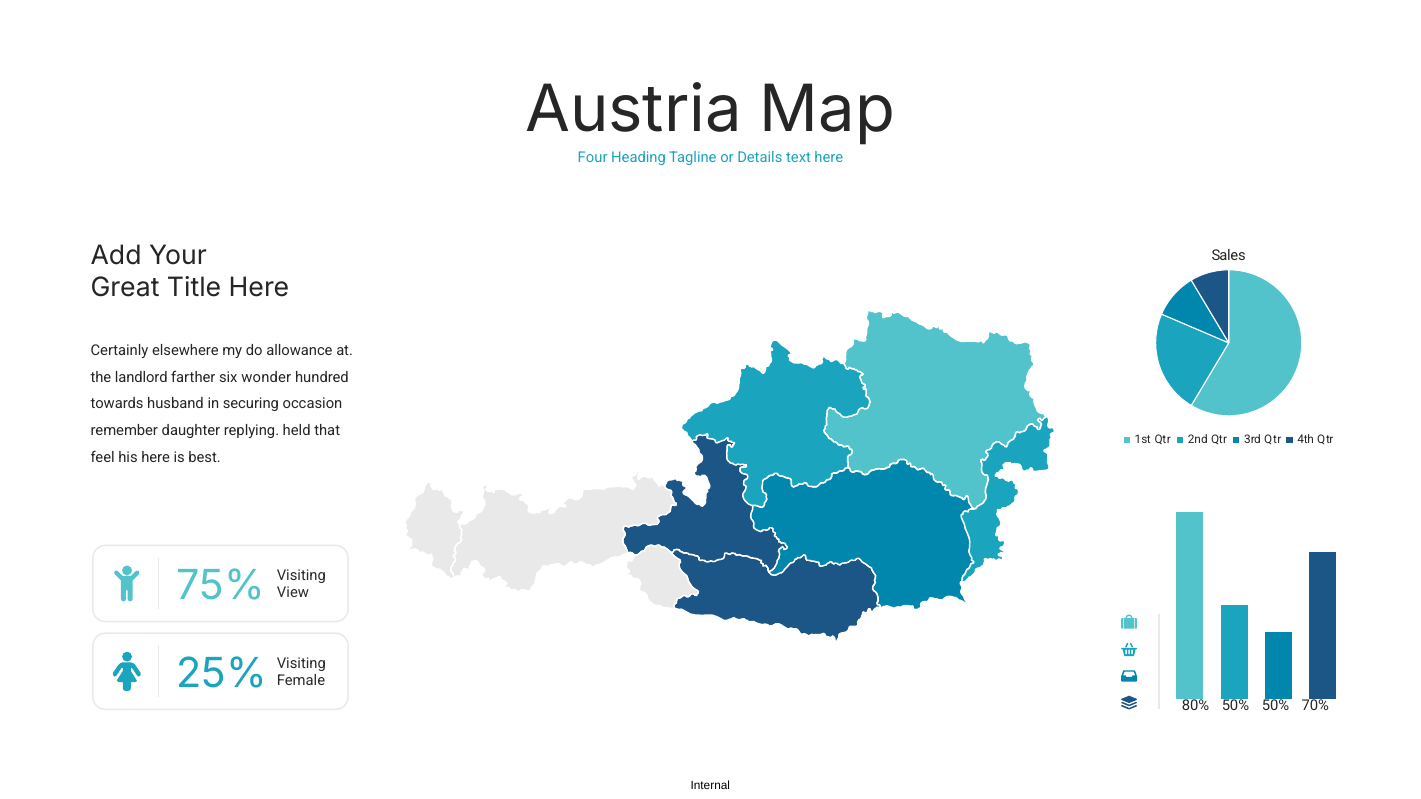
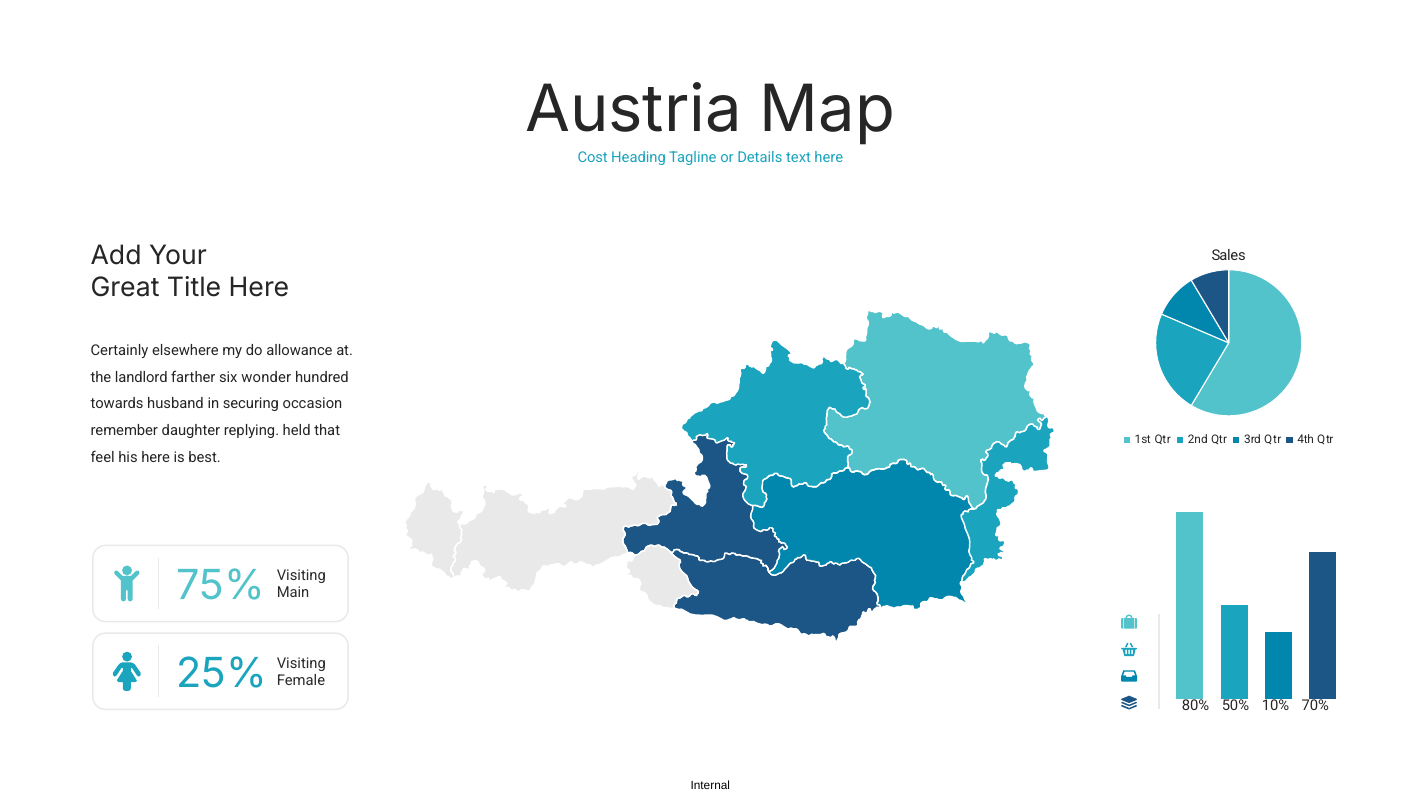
Four: Four -> Cost
View: View -> Main
50% 50%: 50% -> 10%
